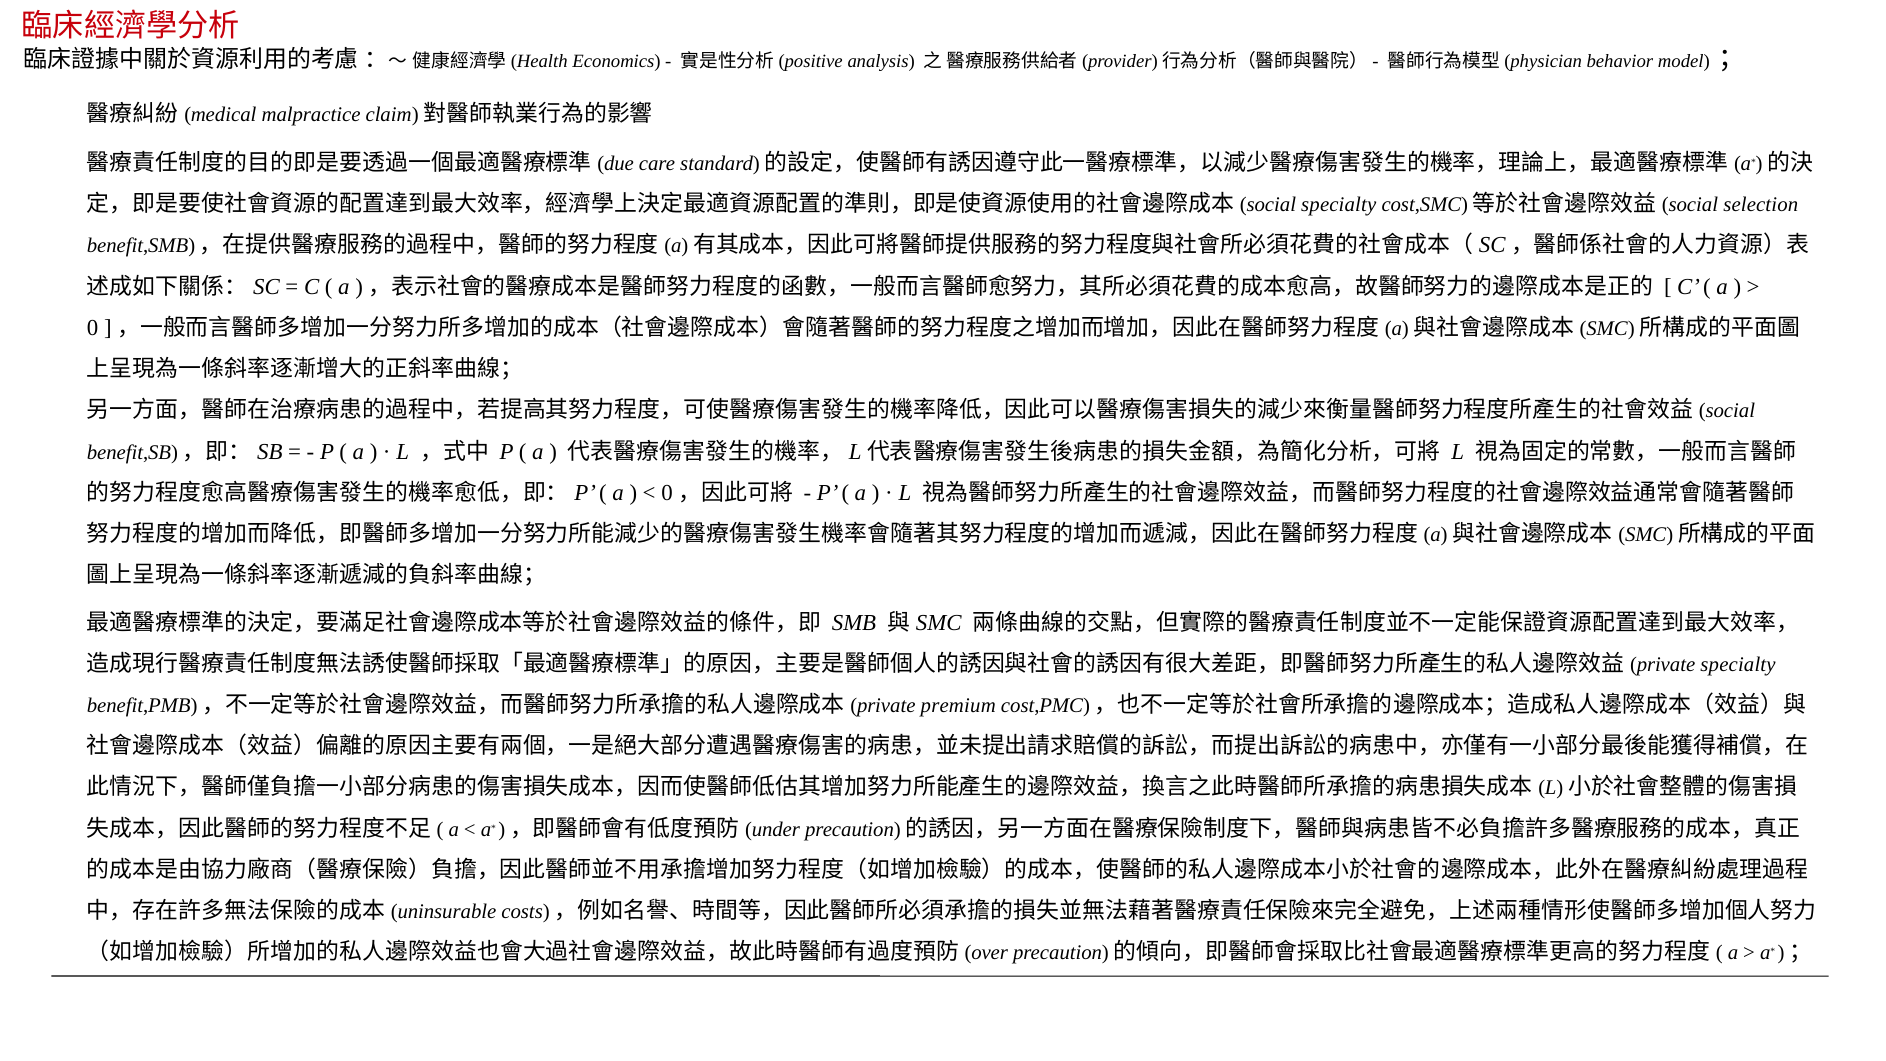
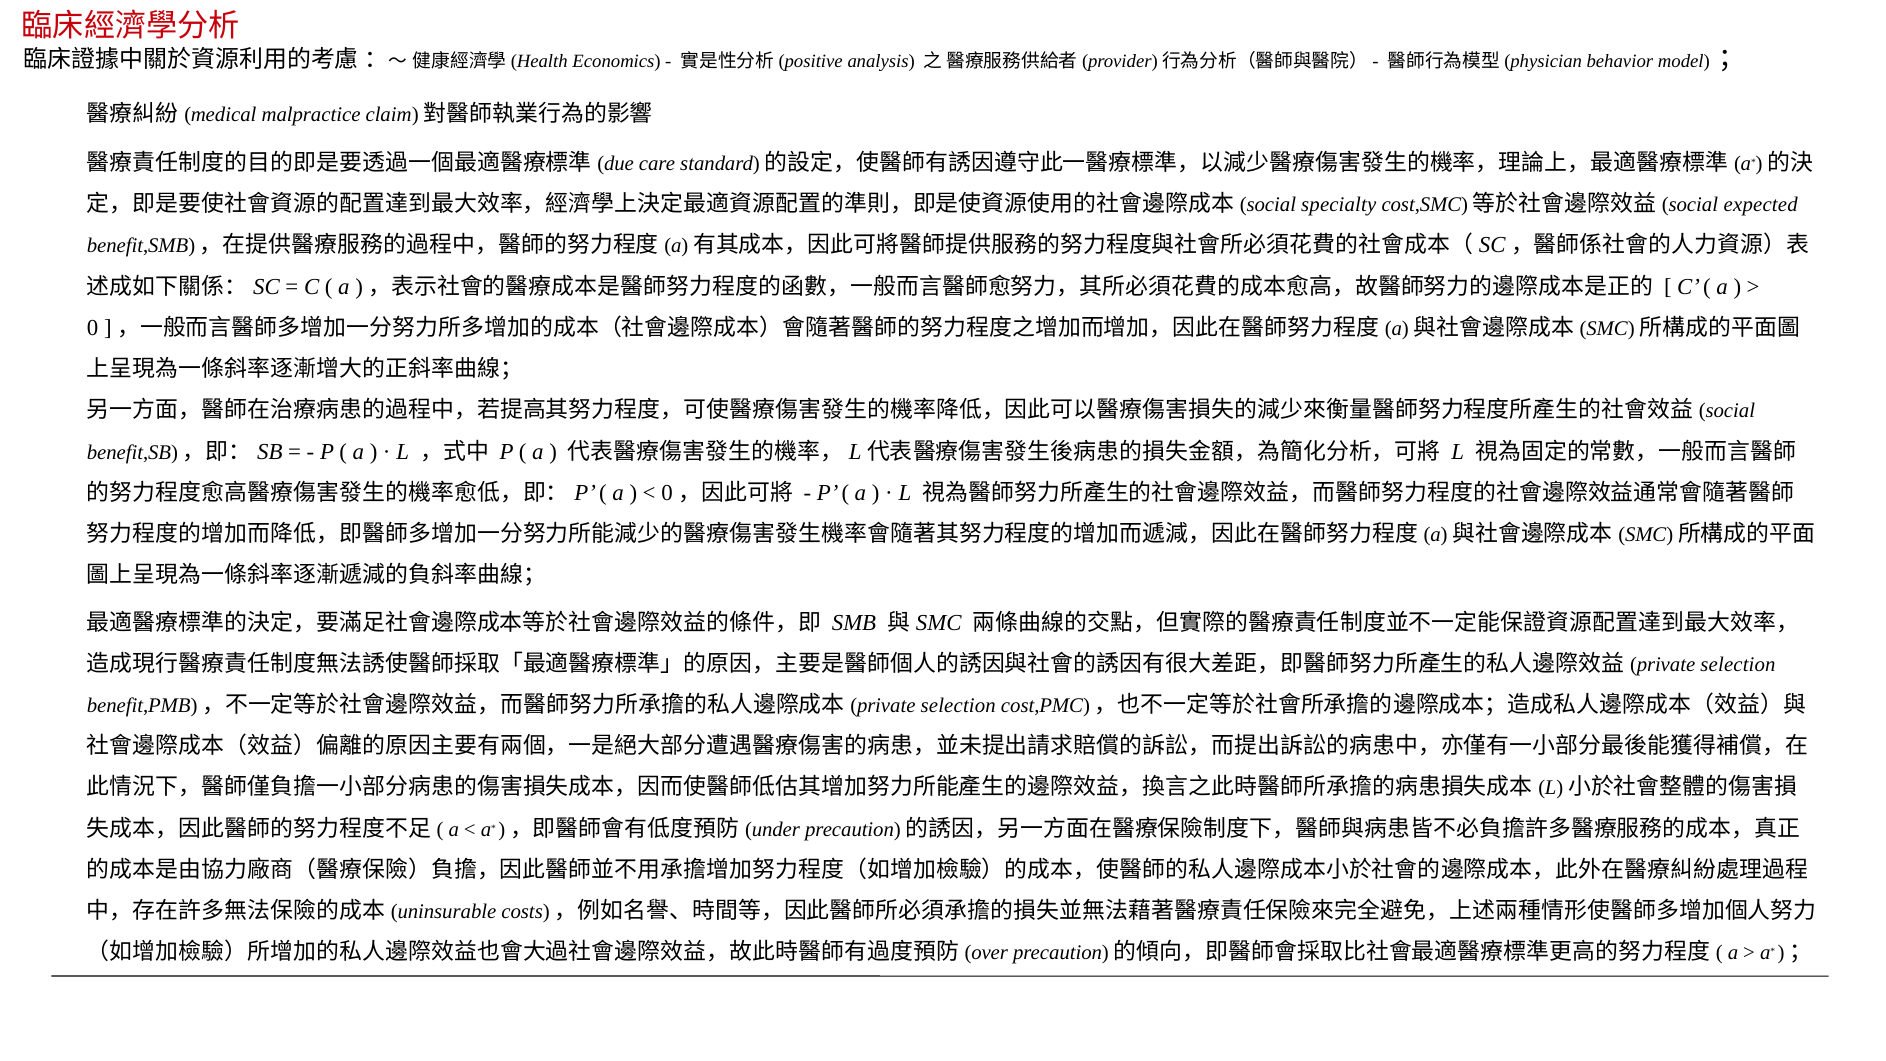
selection: selection -> expected
specialty at (1738, 664): specialty -> selection
premium at (958, 705): premium -> selection
